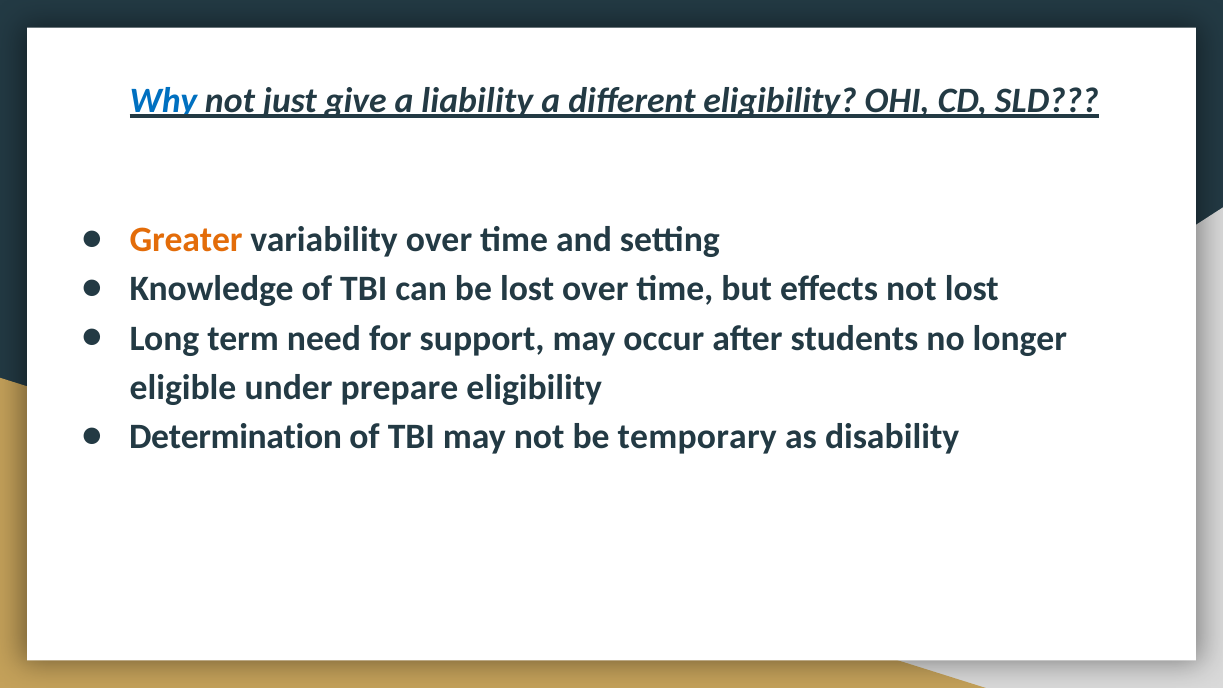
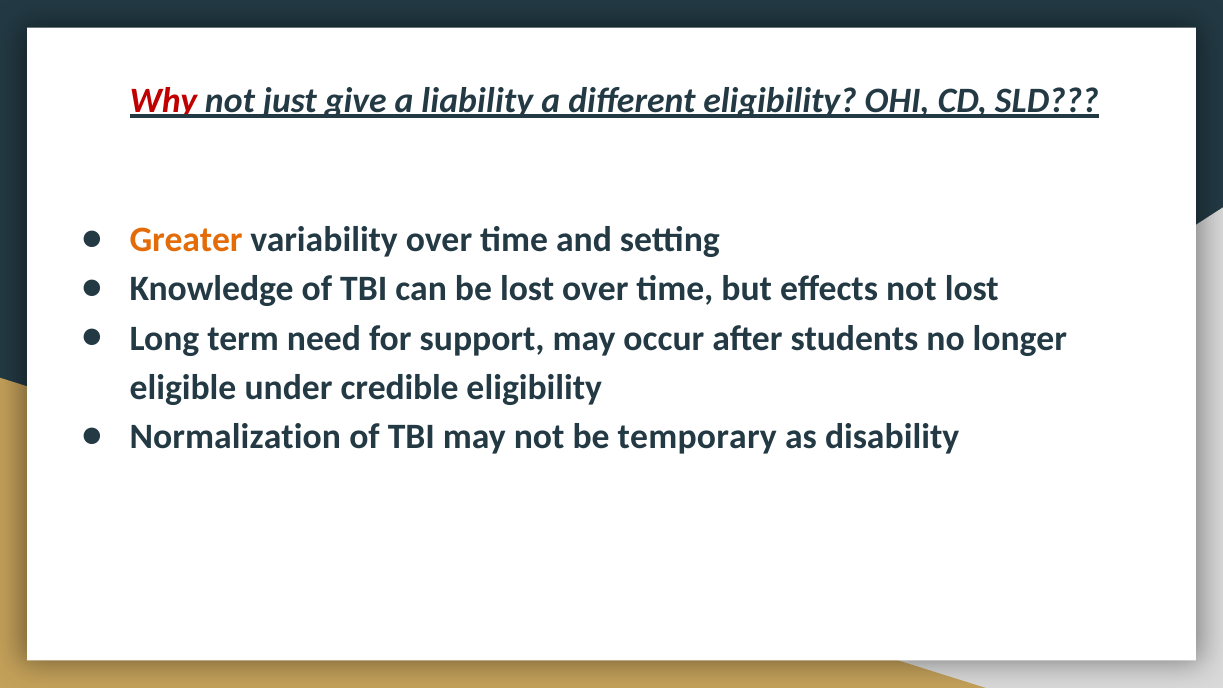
Why colour: blue -> red
prepare: prepare -> credible
Determination: Determination -> Normalization
